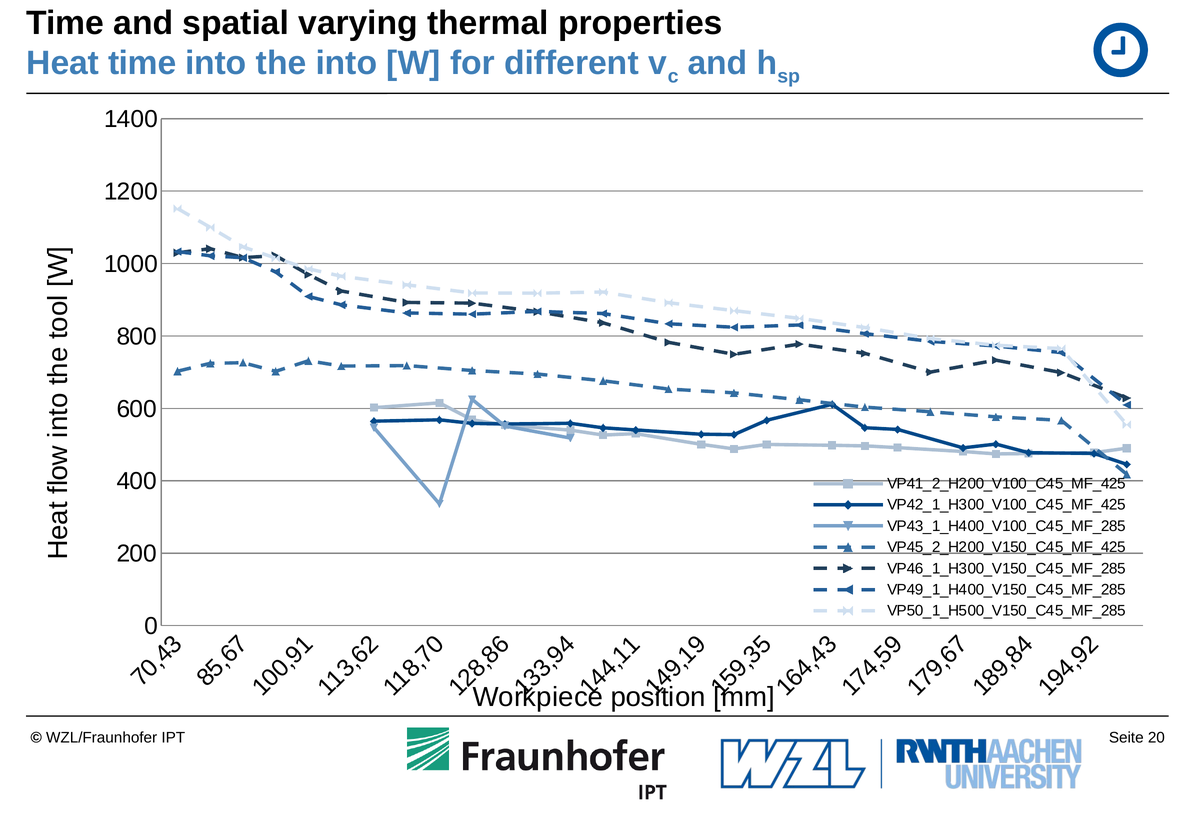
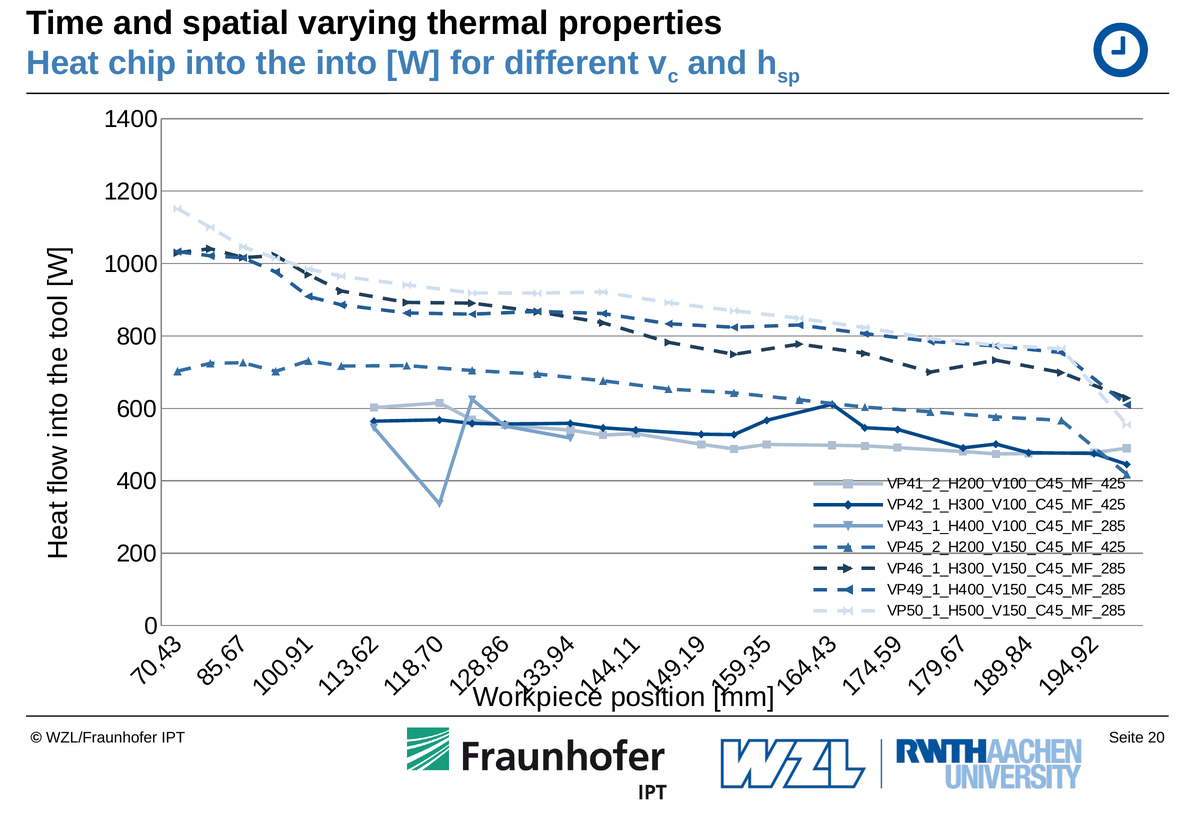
Heat time: time -> chip
